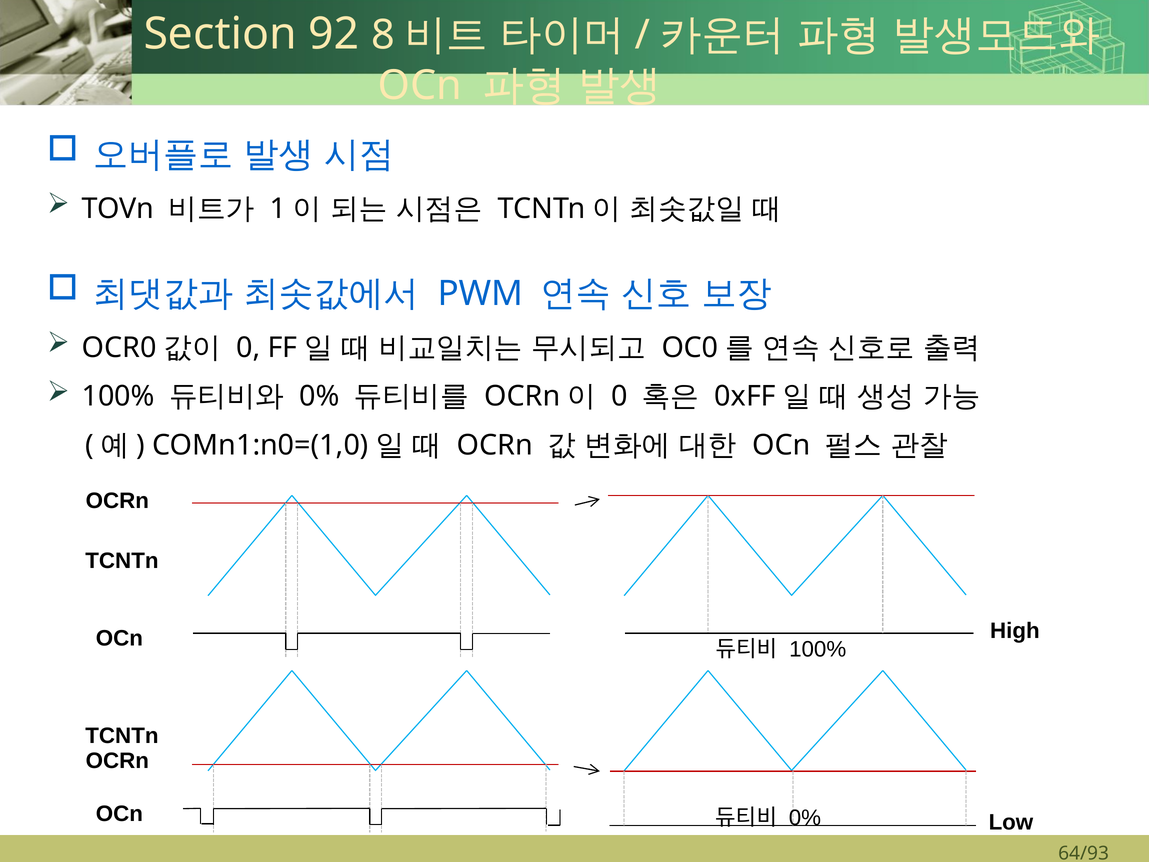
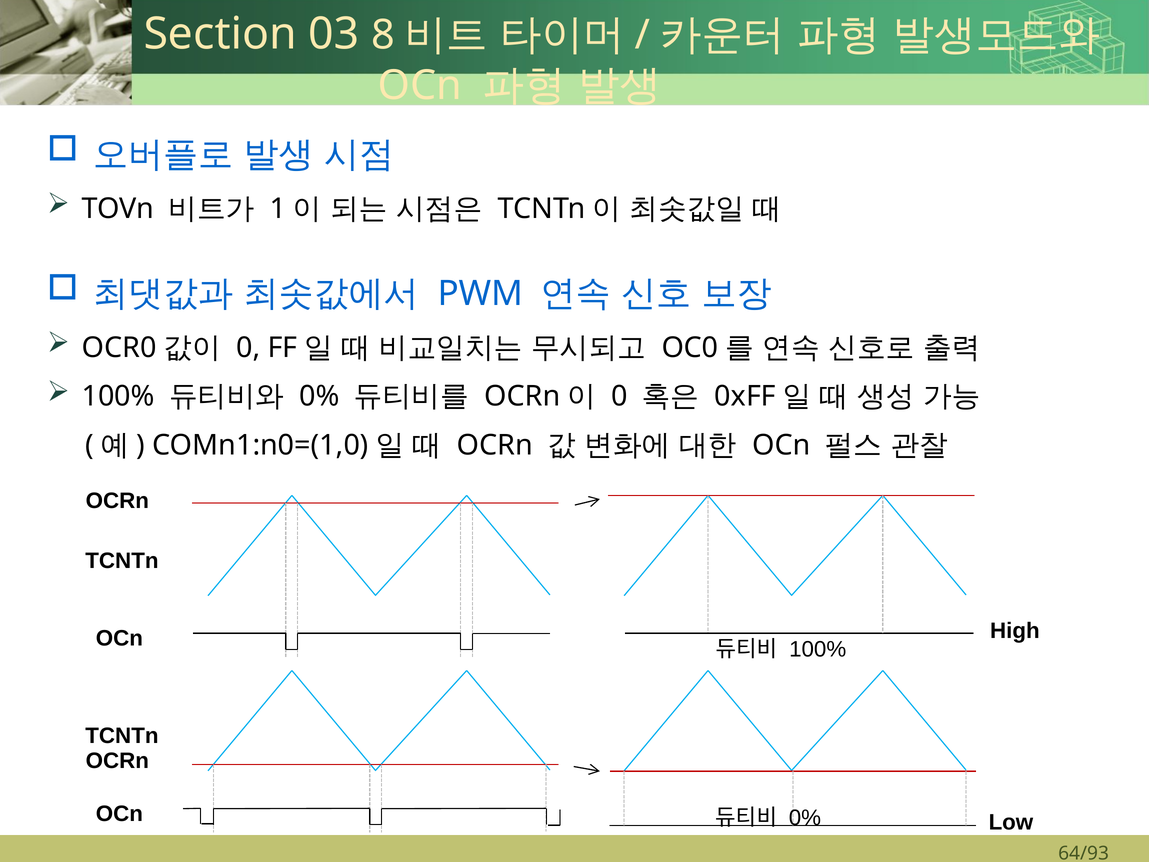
92: 92 -> 03
